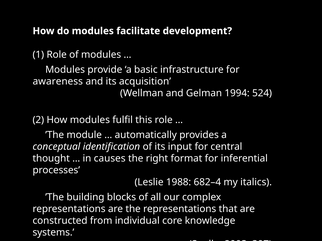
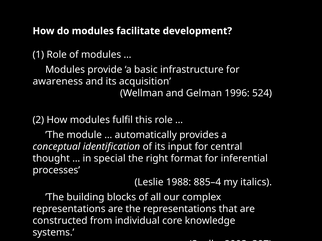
1994: 1994 -> 1996
causes: causes -> special
682–4: 682–4 -> 885–4
